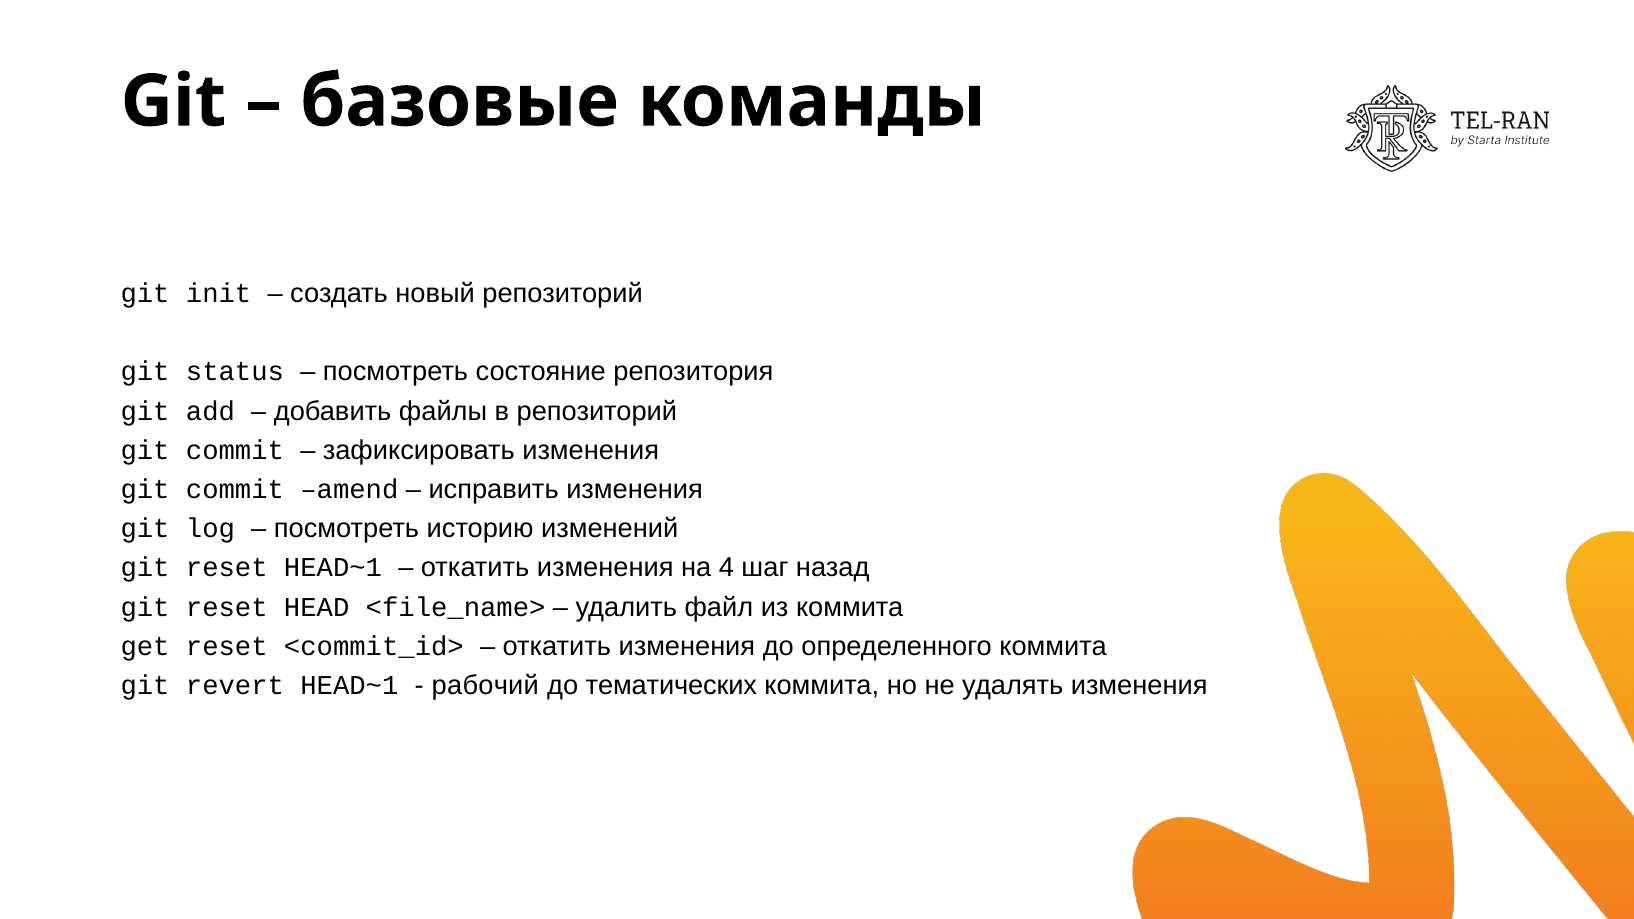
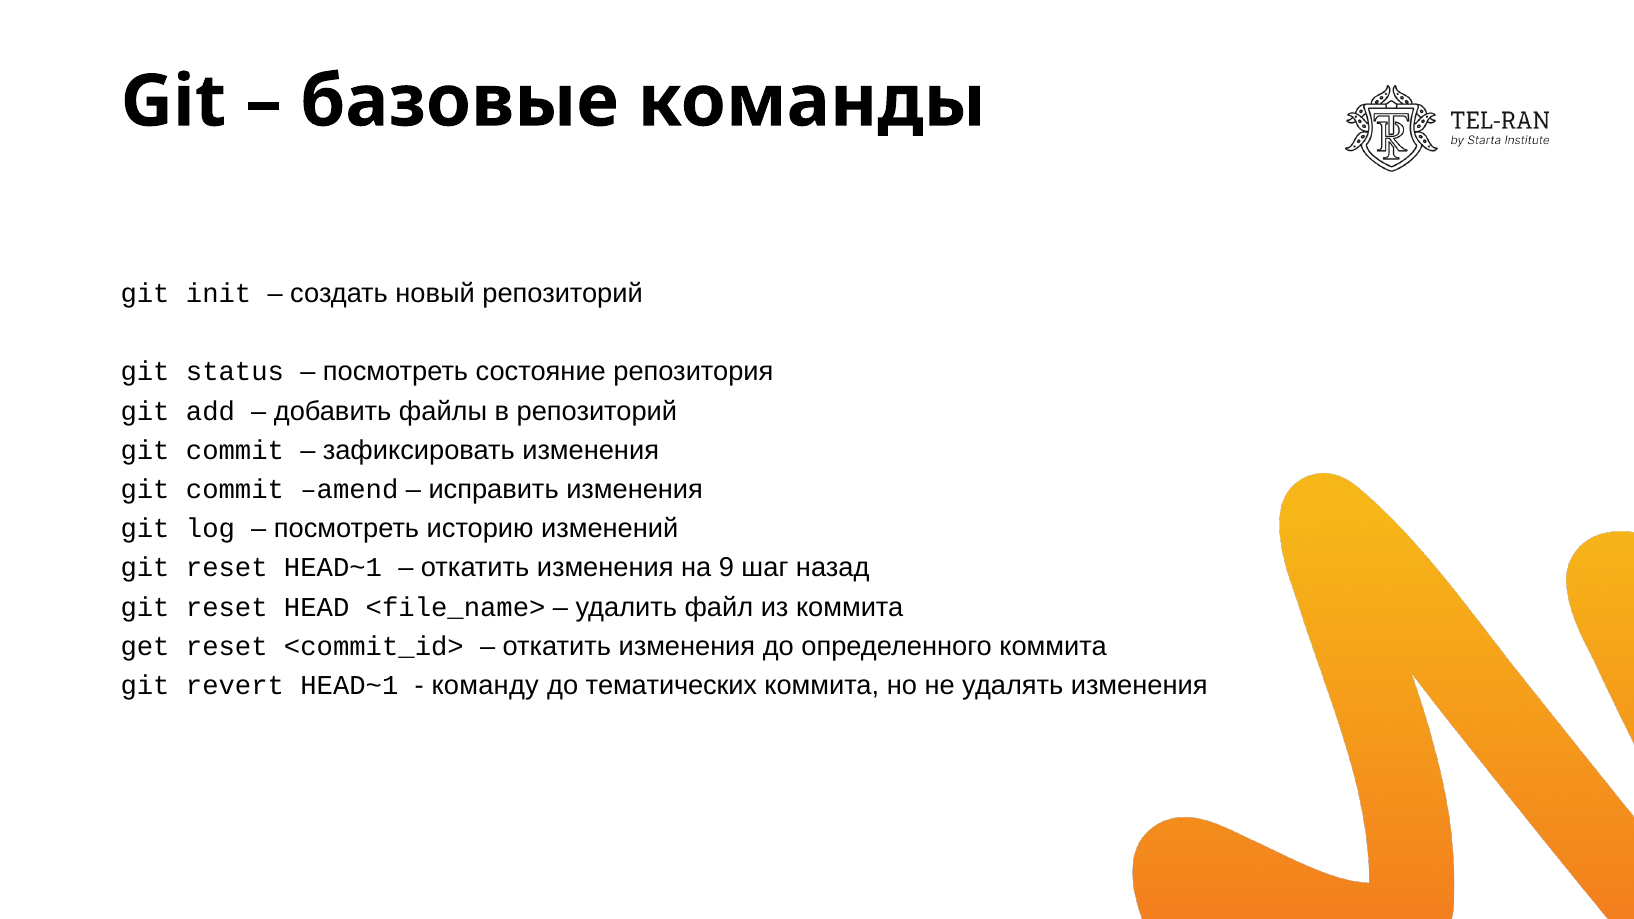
4: 4 -> 9
рабочий: рабочий -> команду
